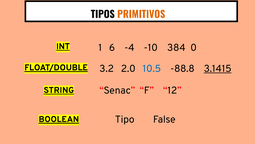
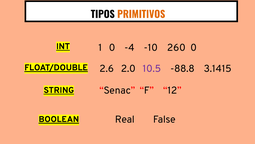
1 6: 6 -> 0
384: 384 -> 260
3.2: 3.2 -> 2.6
10.5 colour: blue -> purple
3.1415 underline: present -> none
Tipo: Tipo -> Real
